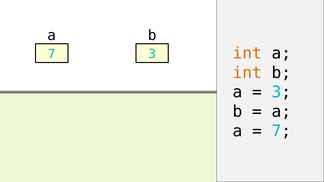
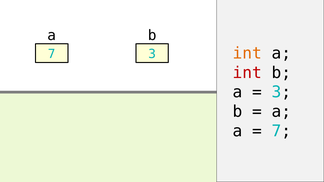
int at (247, 73) colour: orange -> red
